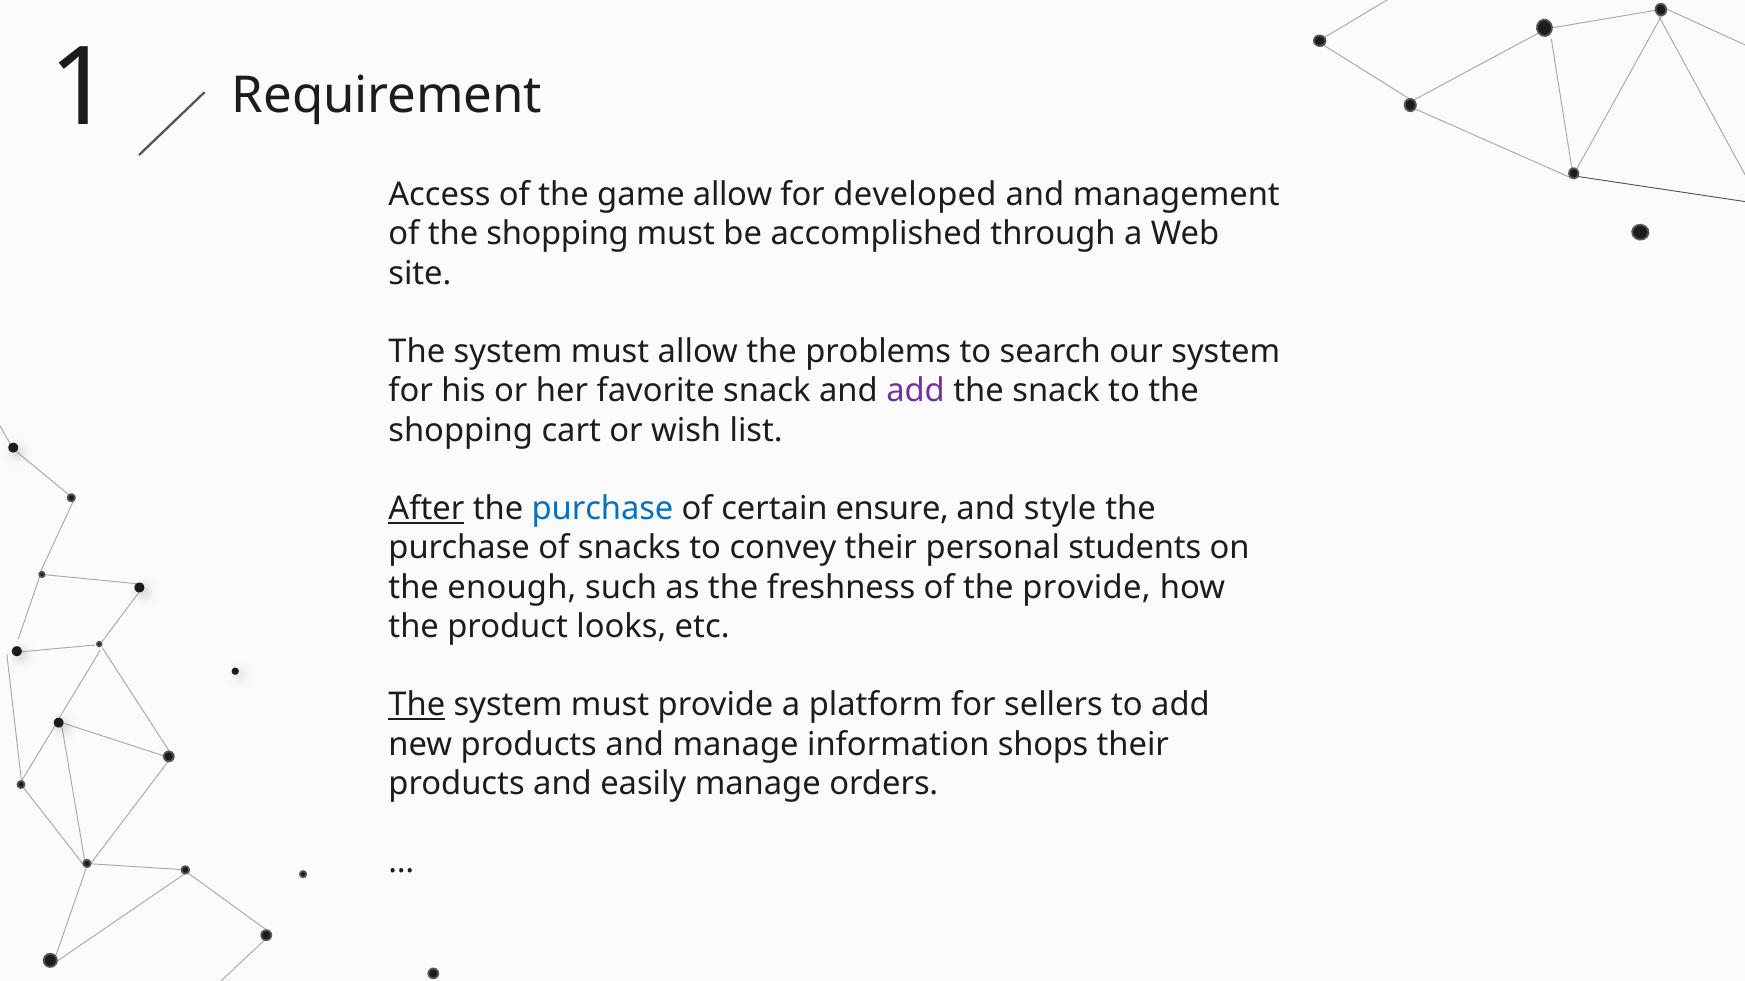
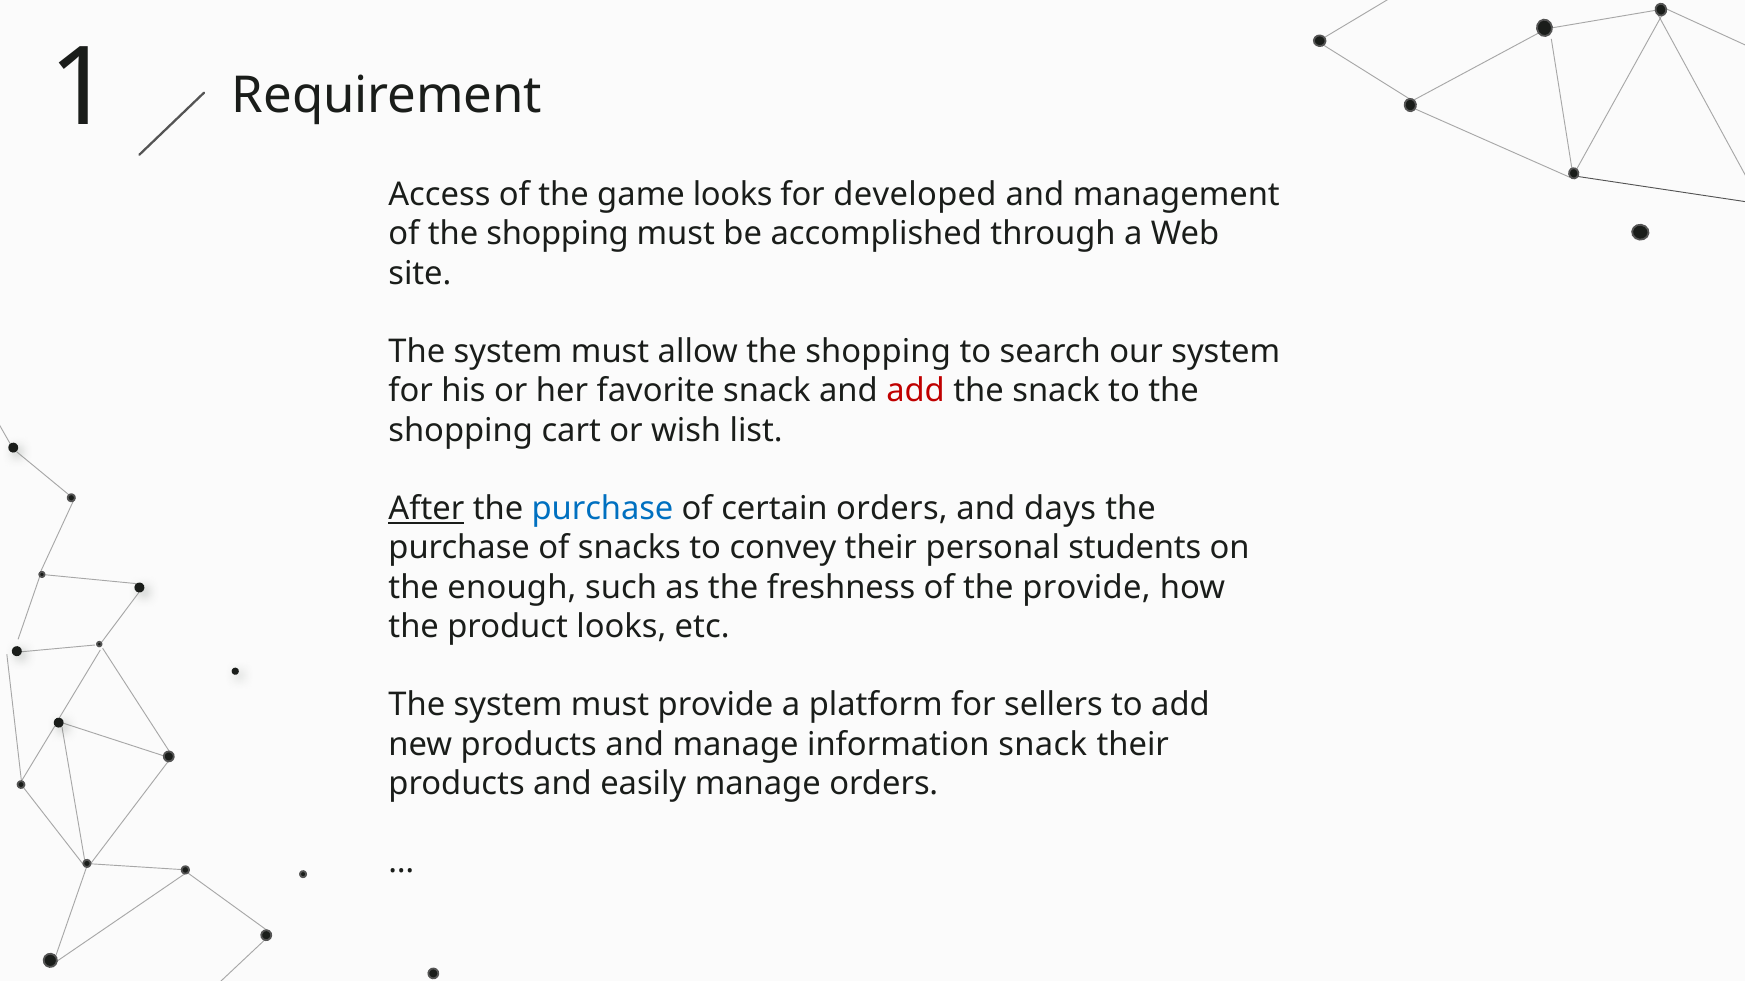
game allow: allow -> looks
allow the problems: problems -> shopping
add at (916, 391) colour: purple -> red
certain ensure: ensure -> orders
style: style -> days
The at (417, 705) underline: present -> none
information shops: shops -> snack
